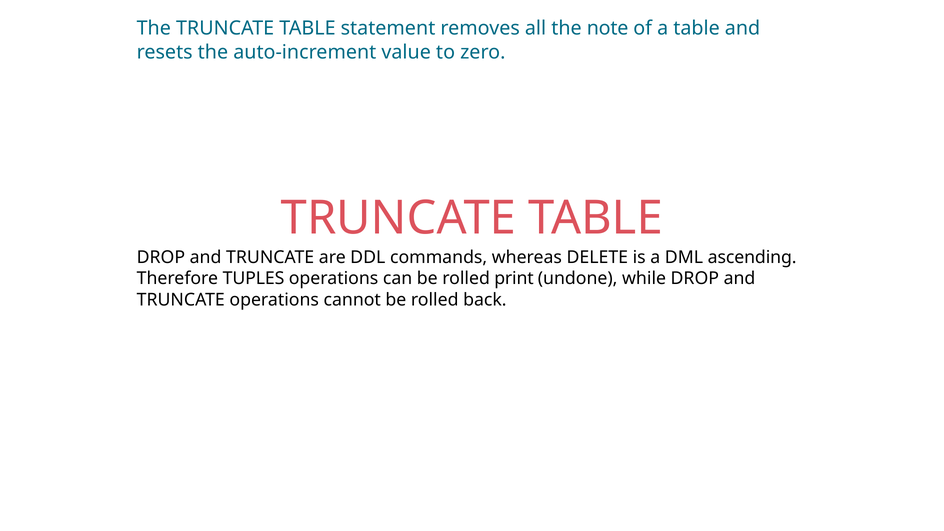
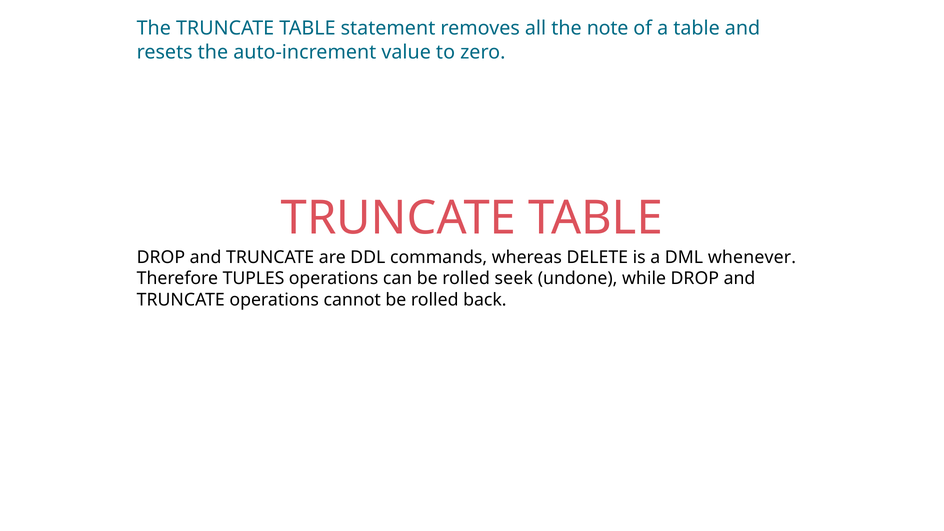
ascending: ascending -> whenever
print: print -> seek
